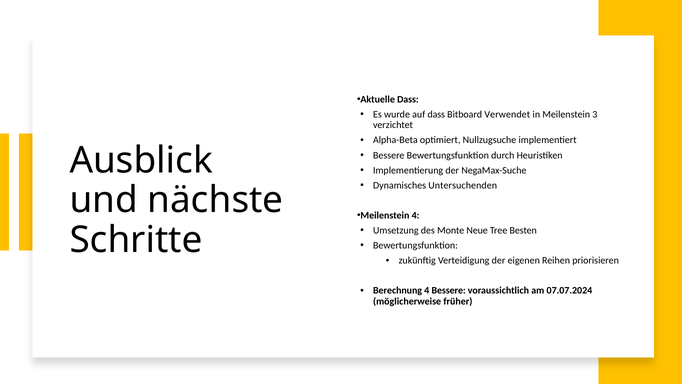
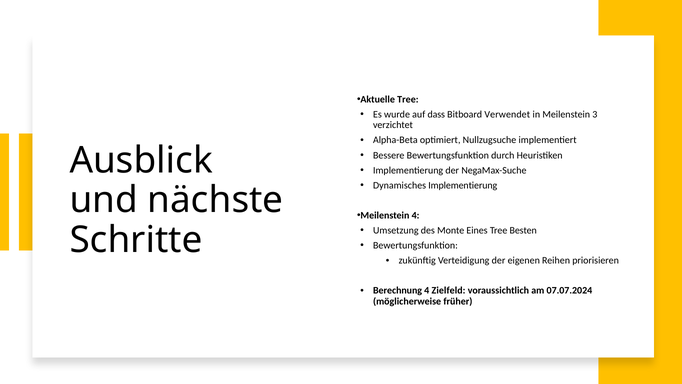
Aktuelle Dass: Dass -> Tree
Dynamisches Untersuchenden: Untersuchenden -> Implementierung
Neue: Neue -> Eines
4 Bessere: Bessere -> Zielfeld
